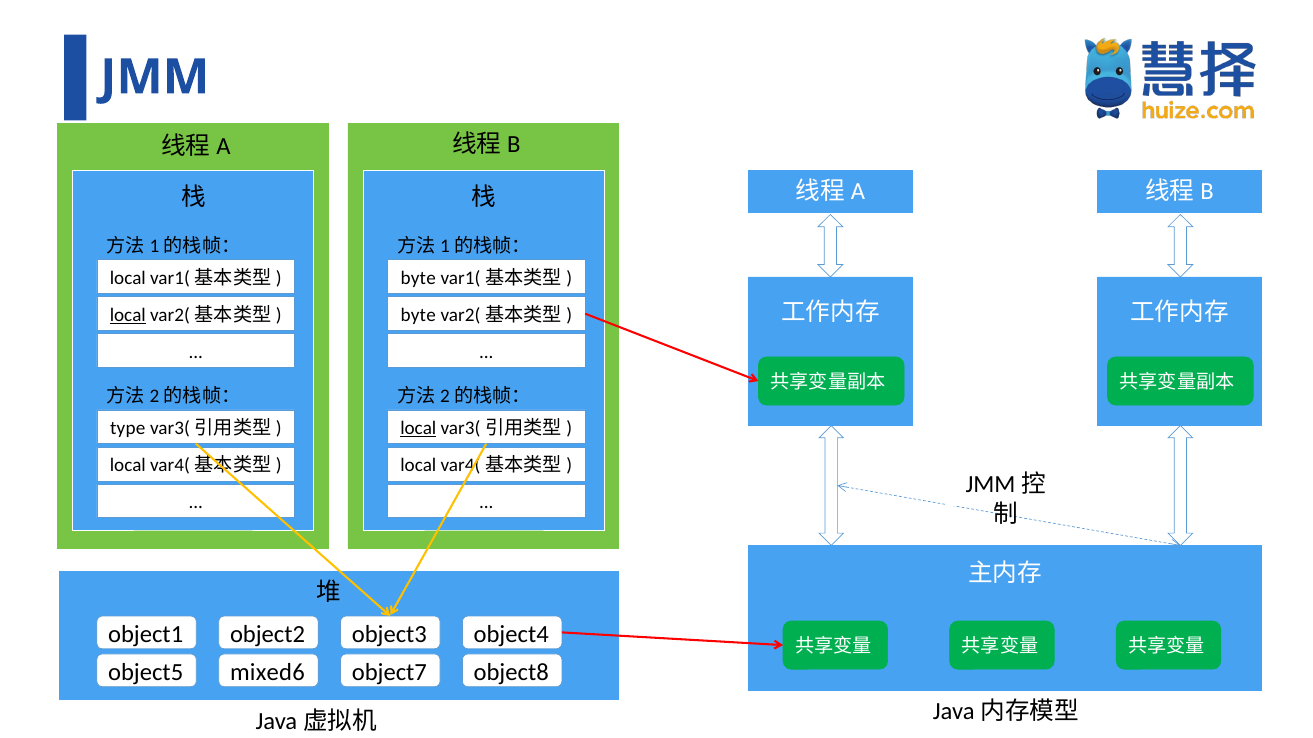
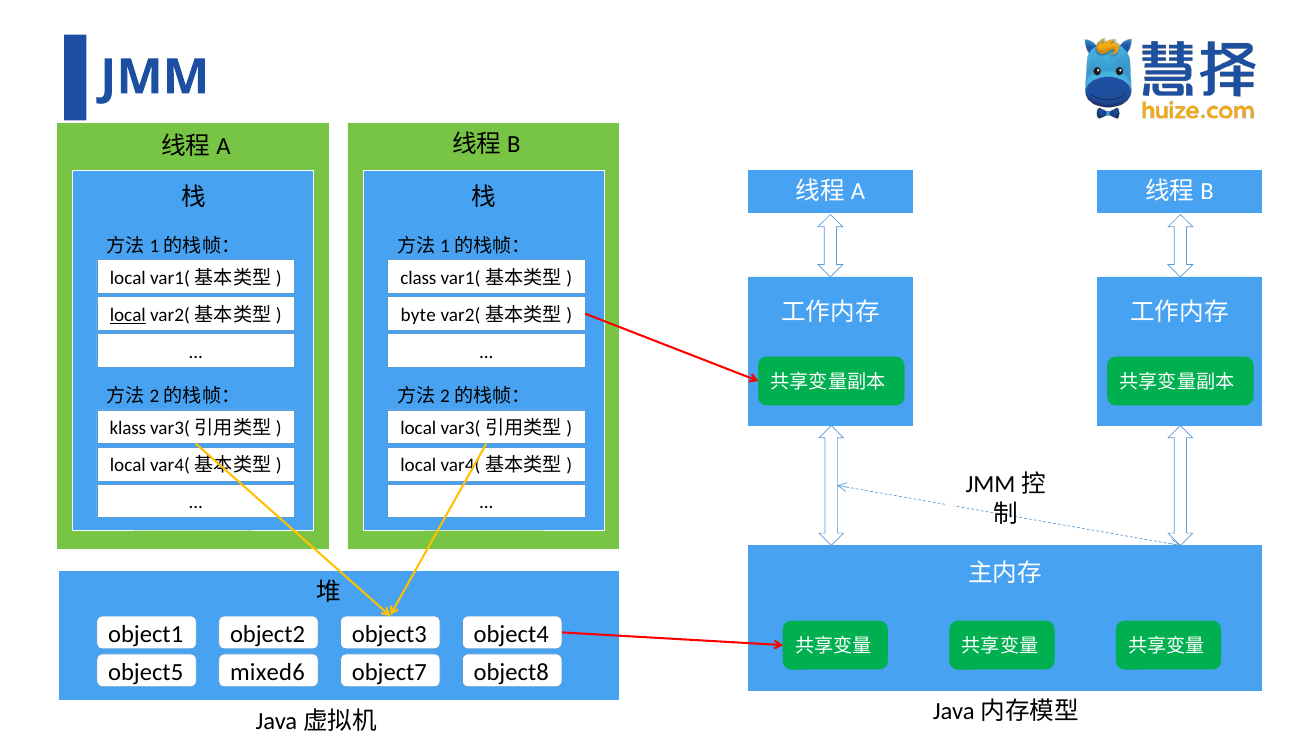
byte at (418, 278): byte -> class
type: type -> klass
local at (418, 428) underline: present -> none
